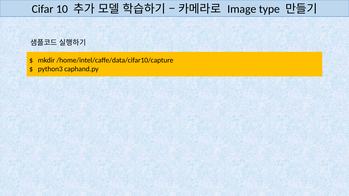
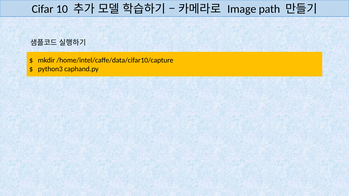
type: type -> path
